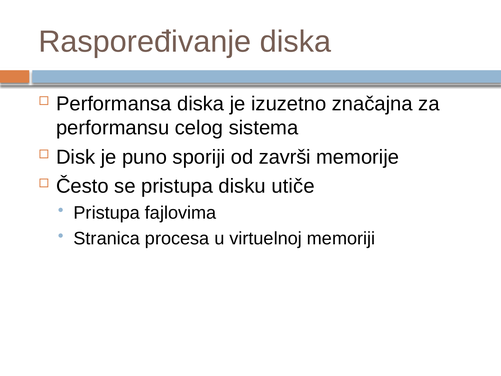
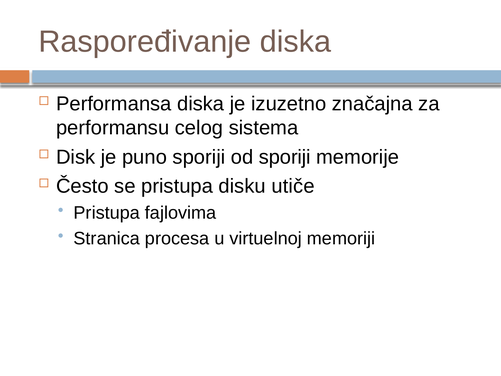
od završi: završi -> sporiji
